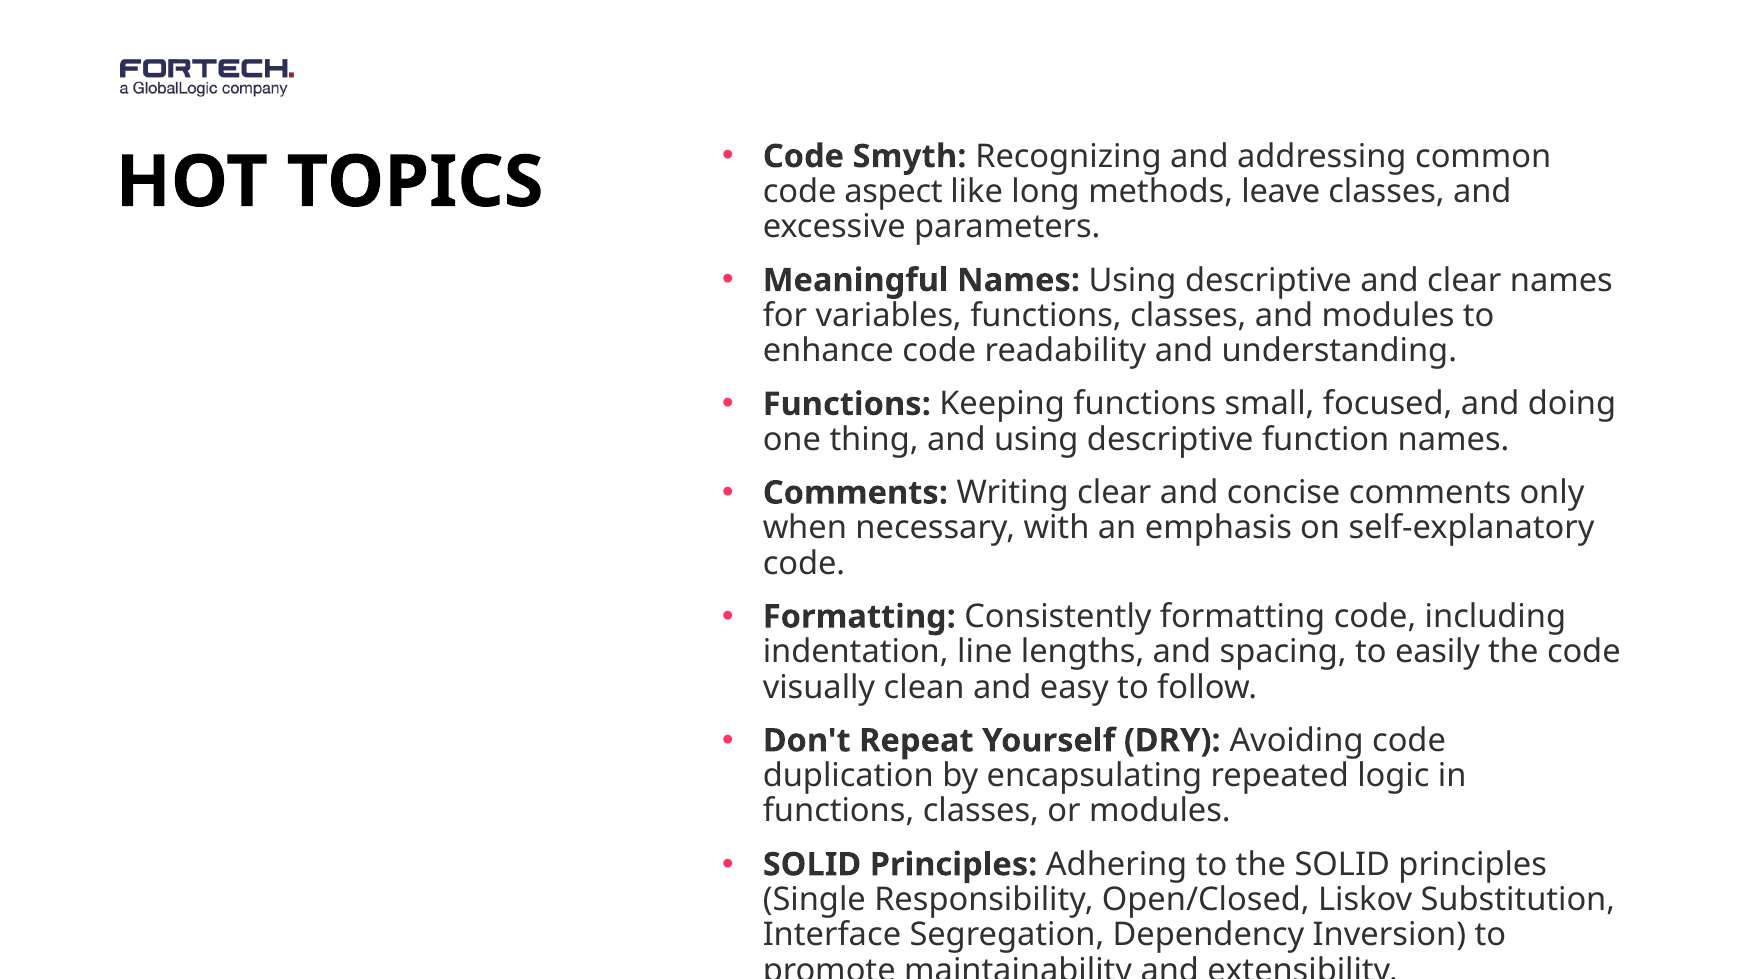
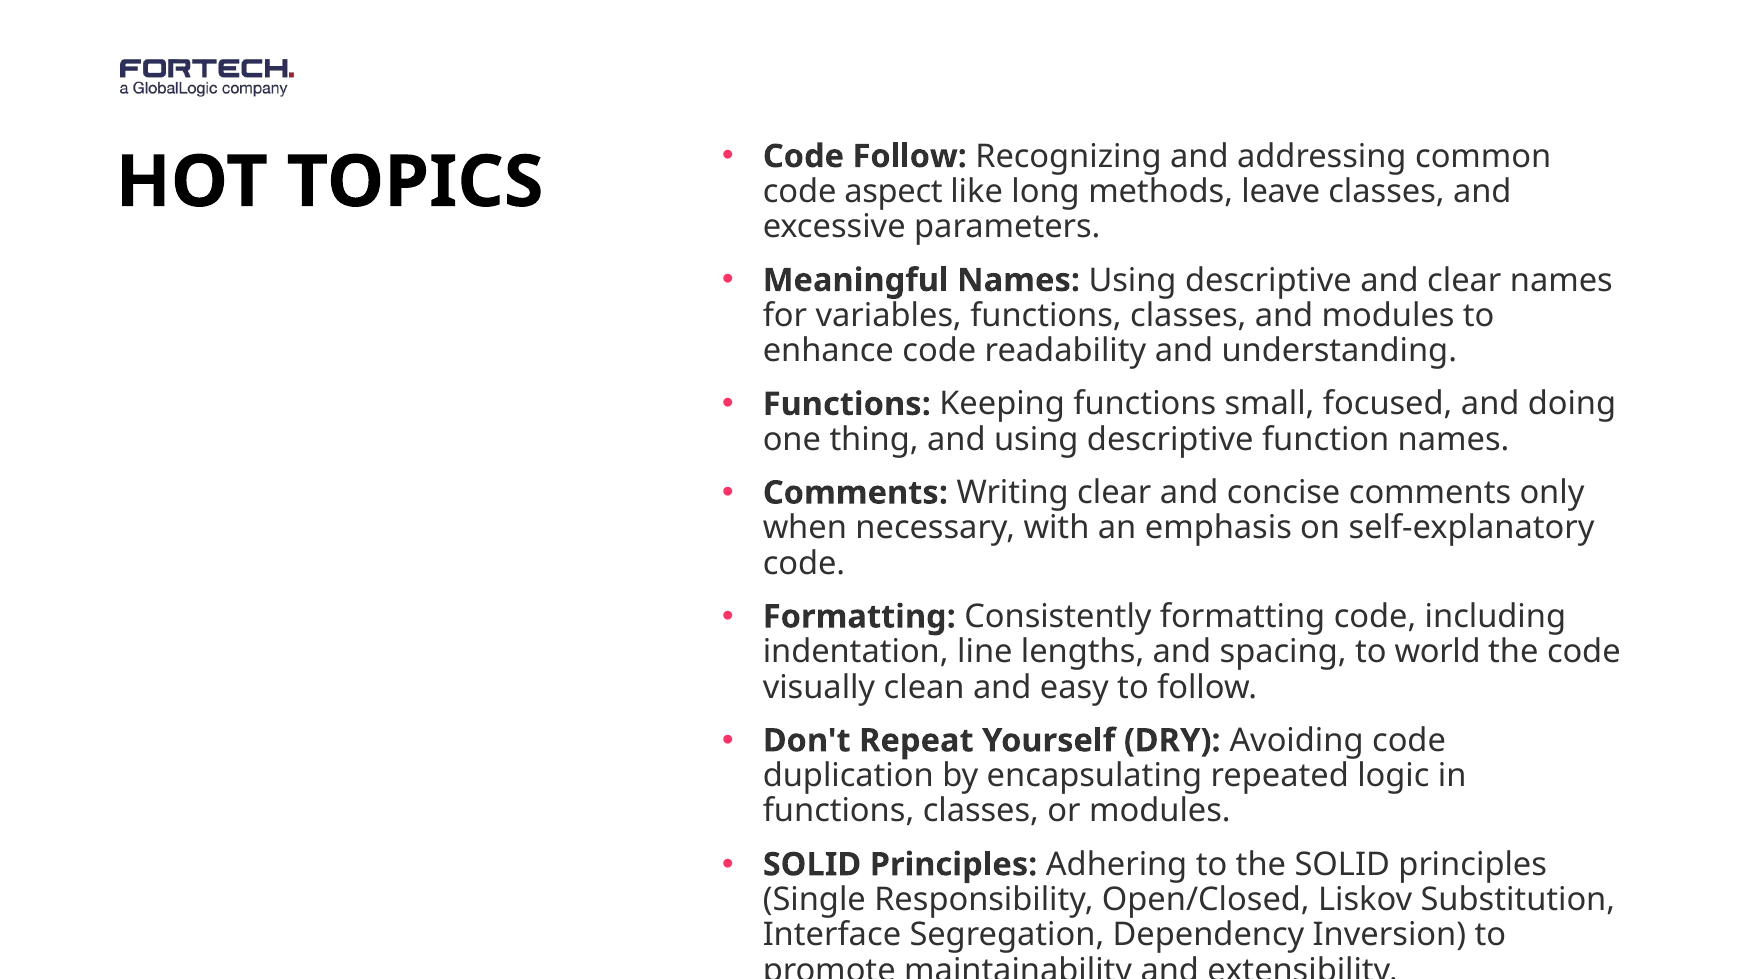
Code Smyth: Smyth -> Follow
easily: easily -> world
